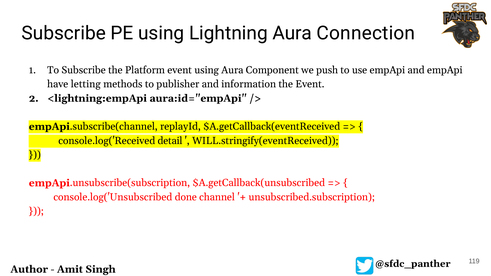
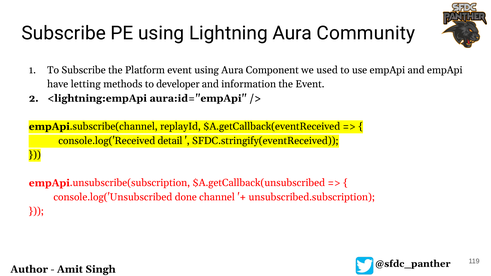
Connection: Connection -> Community
push: push -> used
publisher: publisher -> developer
WILL.stringify(eventReceived: WILL.stringify(eventReceived -> SFDC.stringify(eventReceived
